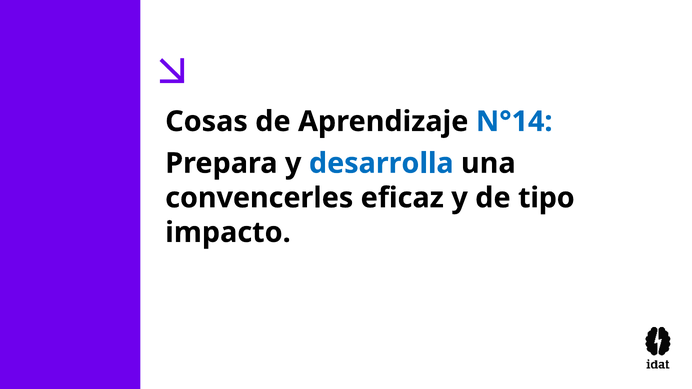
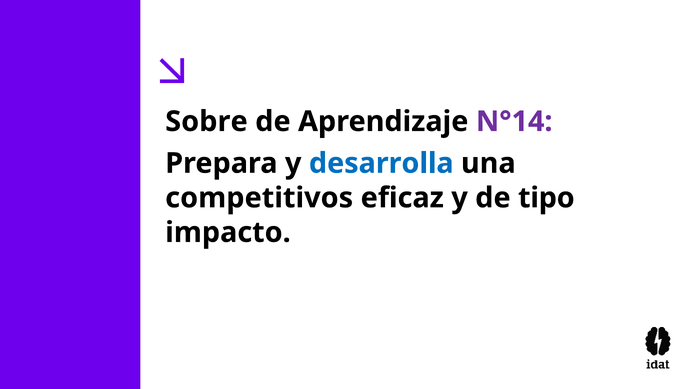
Cosas: Cosas -> Sobre
N°14 colour: blue -> purple
convencerles: convencerles -> competitivos
